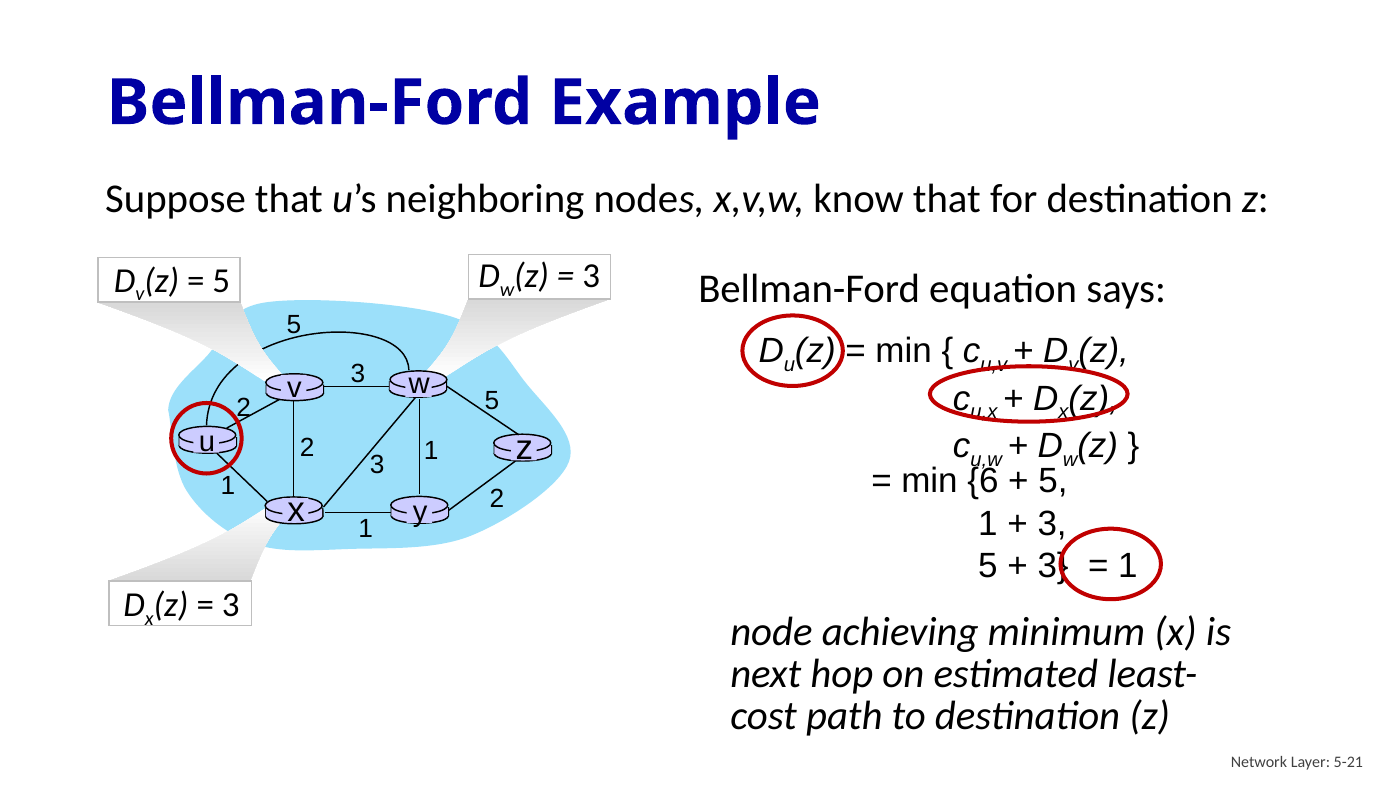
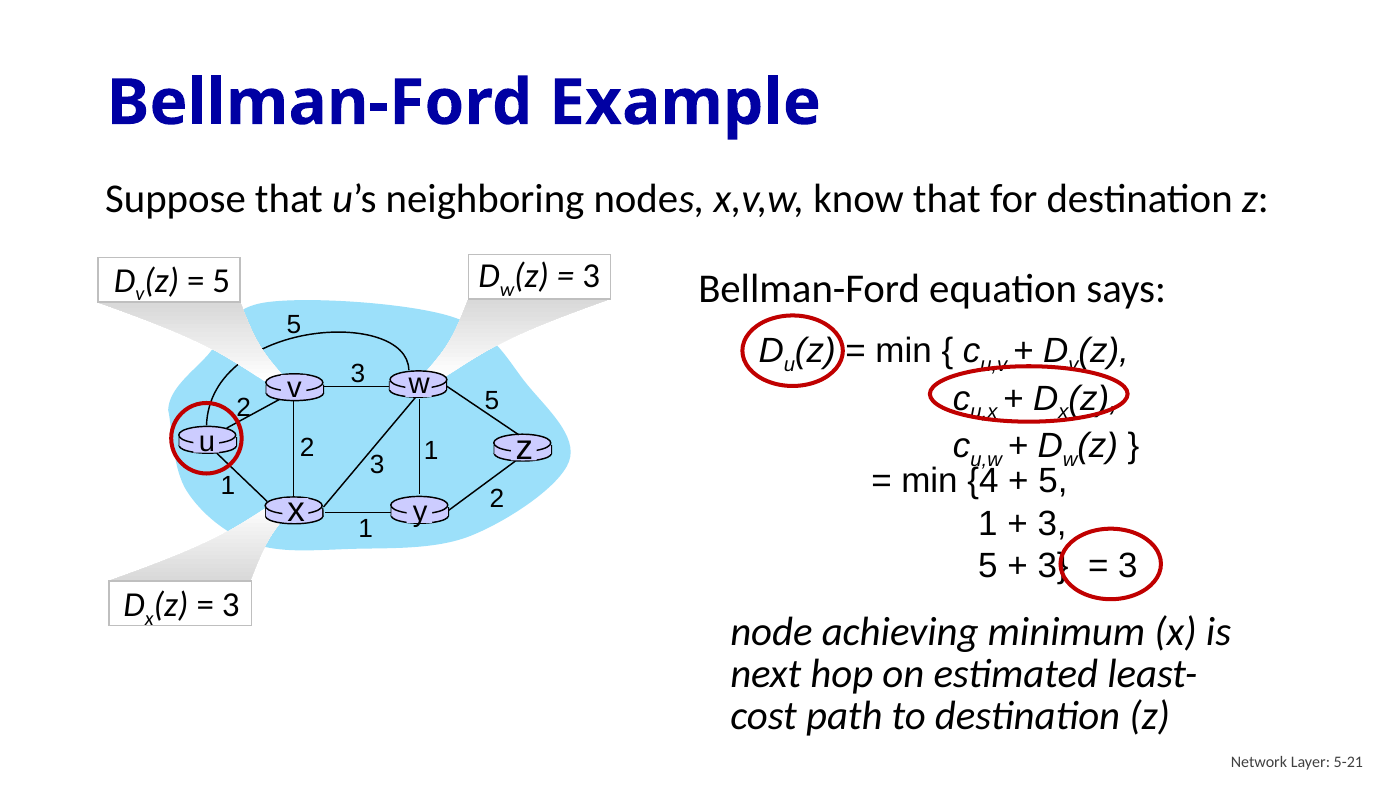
6: 6 -> 4
1 at (1128, 565): 1 -> 3
